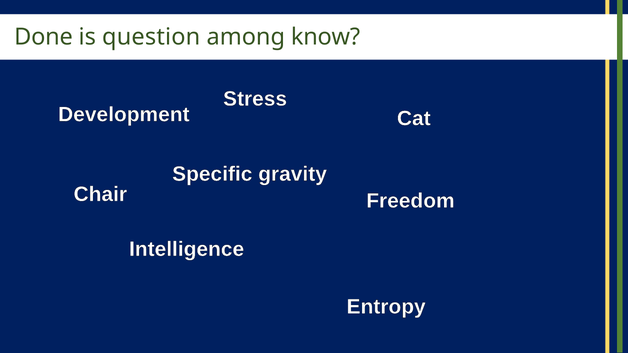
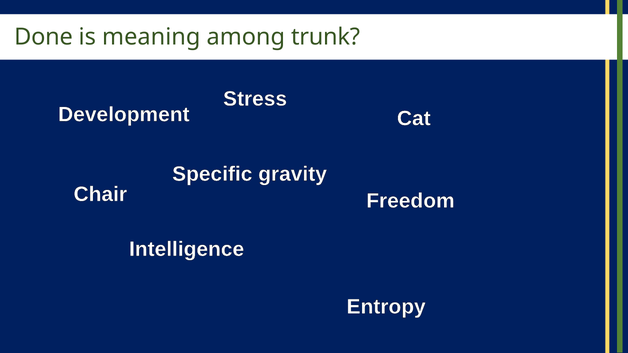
question: question -> meaning
know: know -> trunk
